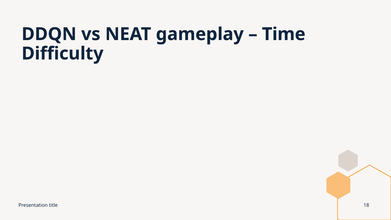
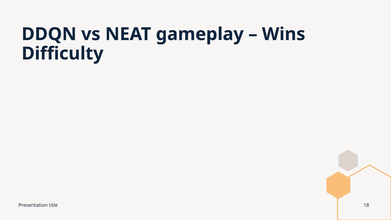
Time: Time -> Wins
